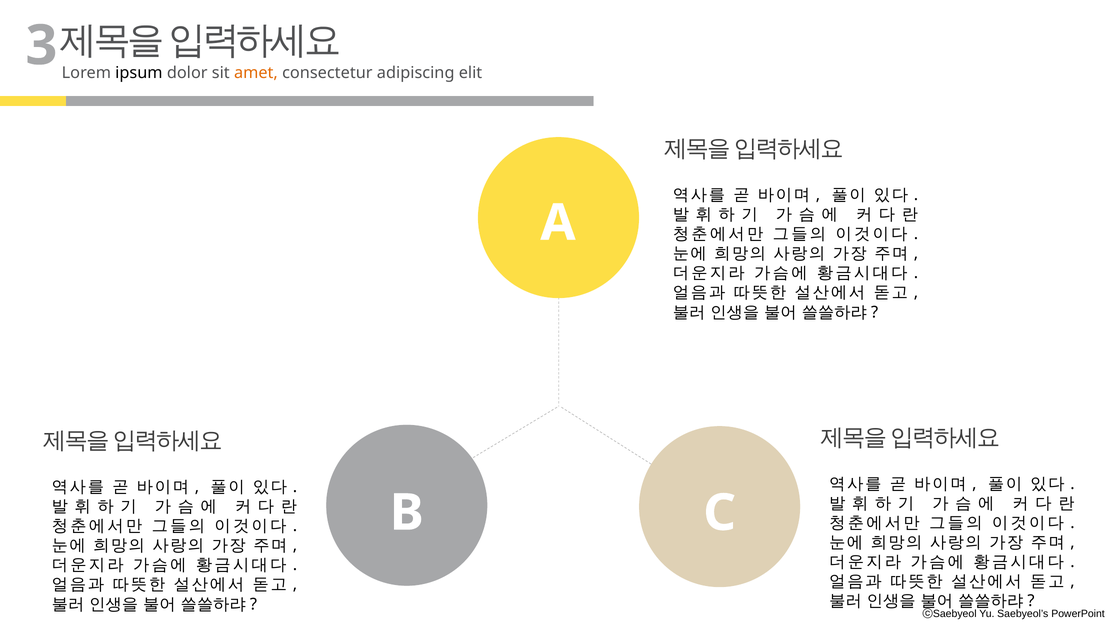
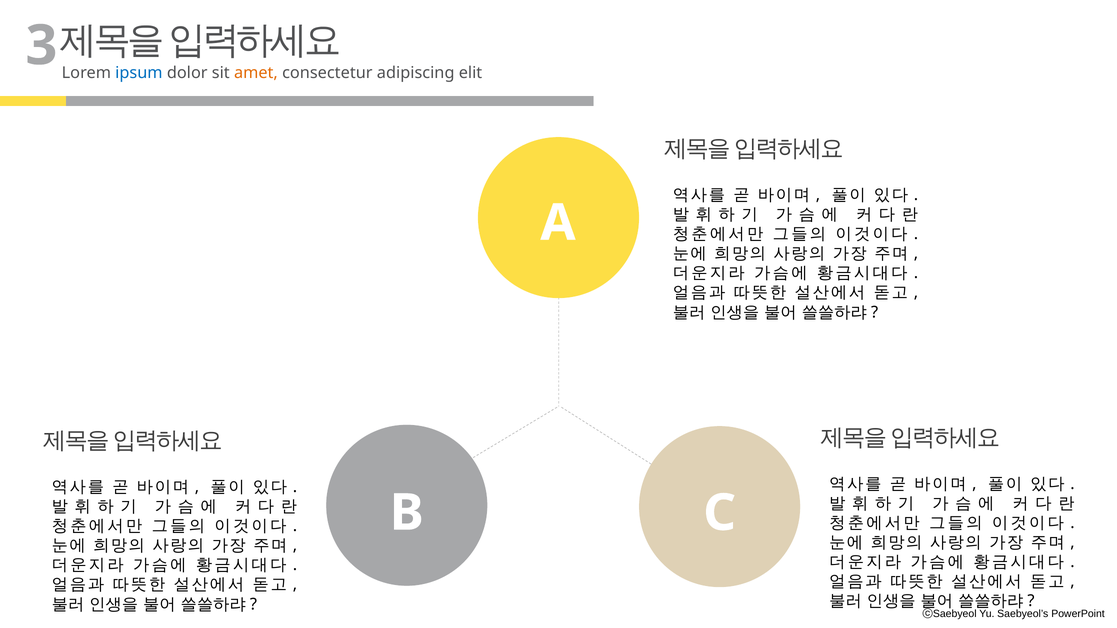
ipsum colour: black -> blue
